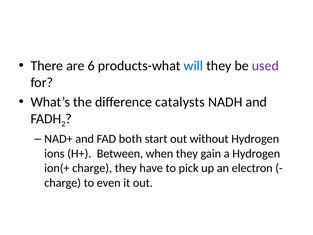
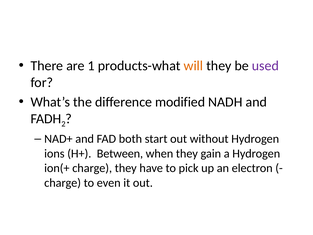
6: 6 -> 1
will colour: blue -> orange
catalysts: catalysts -> modified
